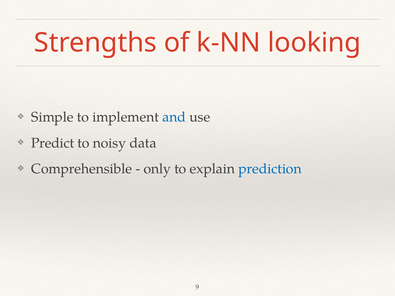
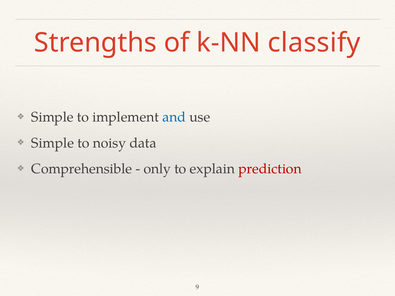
looking: looking -> classify
Predict at (53, 143): Predict -> Simple
prediction colour: blue -> red
